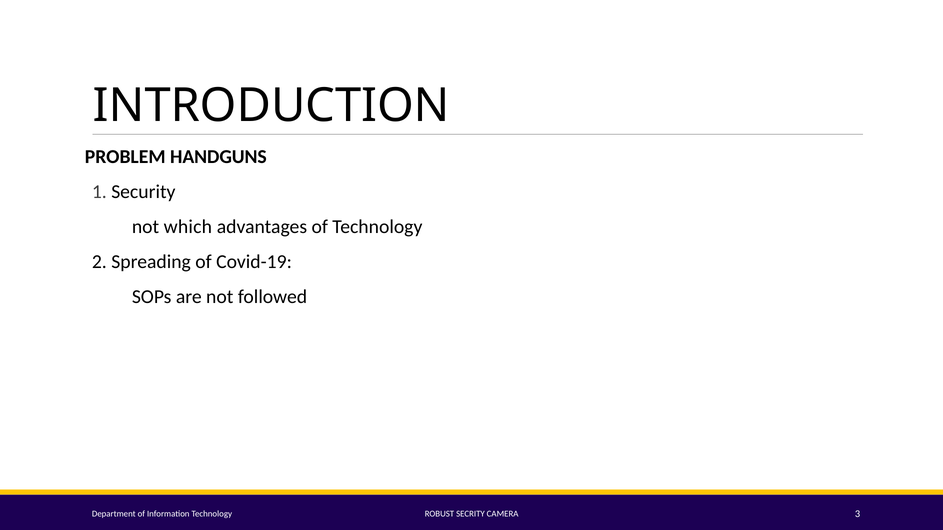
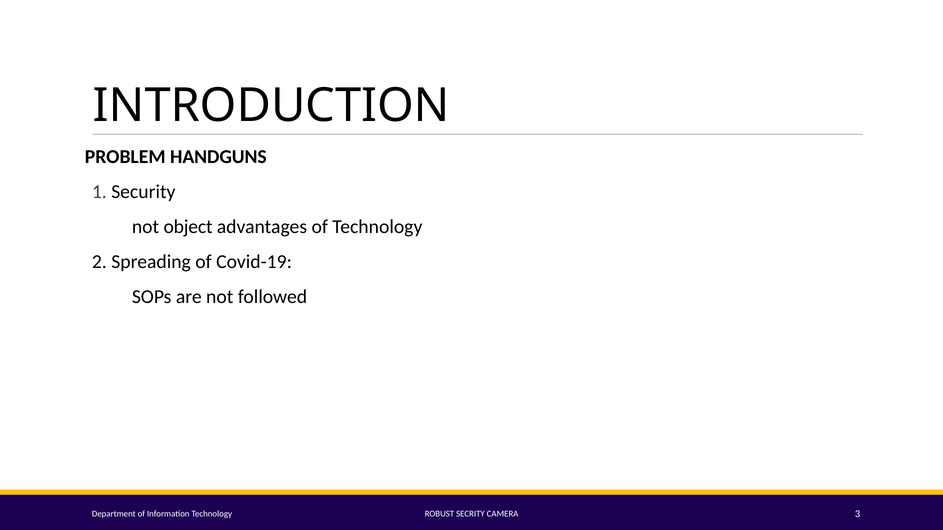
which: which -> object
